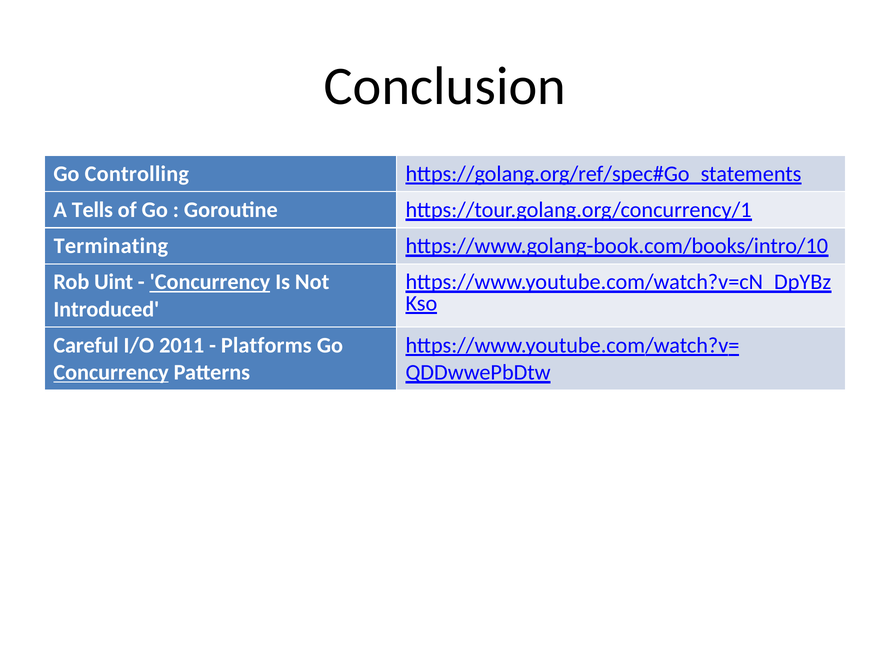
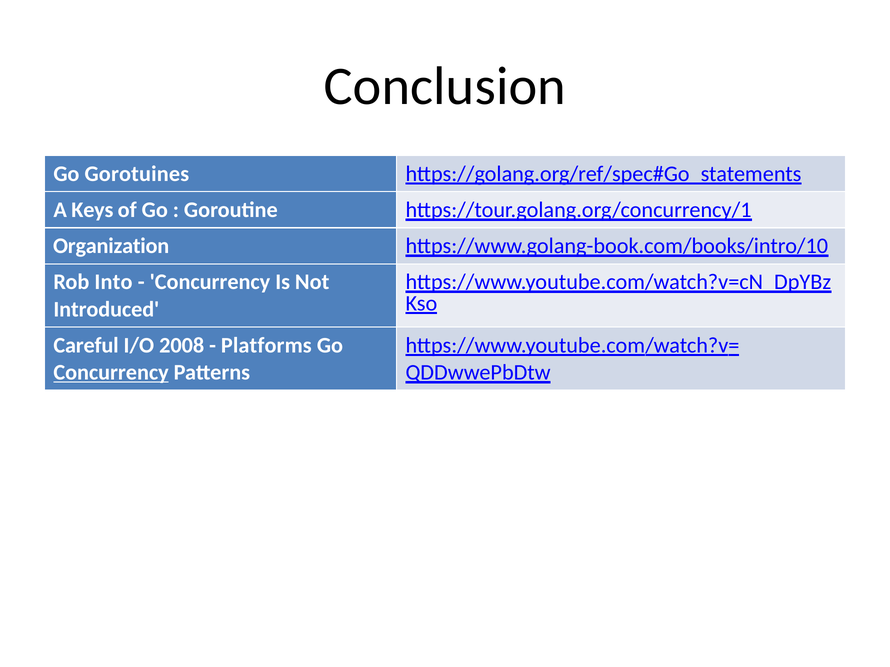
Controlling: Controlling -> Gorotuines
Tells: Tells -> Keys
Terminating: Terminating -> Organization
Uint: Uint -> Into
Concurrency at (210, 282) underline: present -> none
2011: 2011 -> 2008
